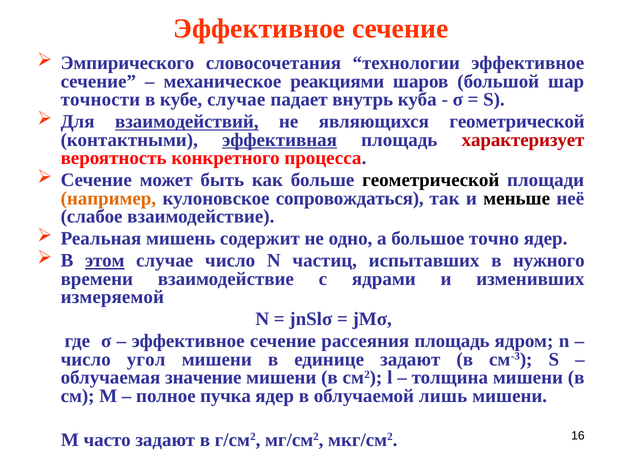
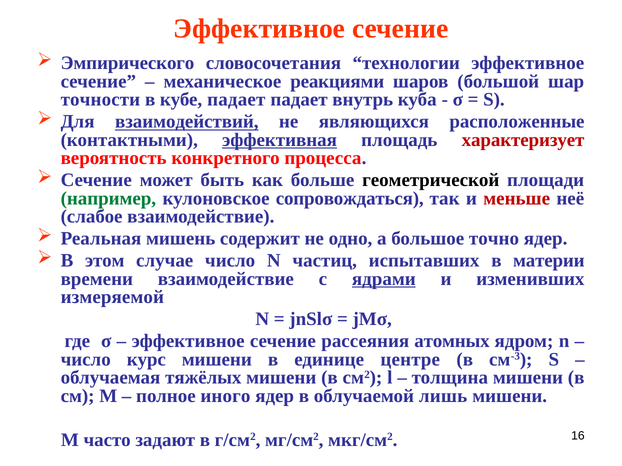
кубе случае: случае -> падает
являющихся геометрической: геометрической -> расположенные
например colour: orange -> green
меньше colour: black -> red
этом underline: present -> none
нужного: нужного -> материи
ядрами underline: none -> present
рассеяния площадь: площадь -> атомных
угол: угол -> курс
единице задают: задают -> центре
значение: значение -> тяжёлых
пучка: пучка -> иного
